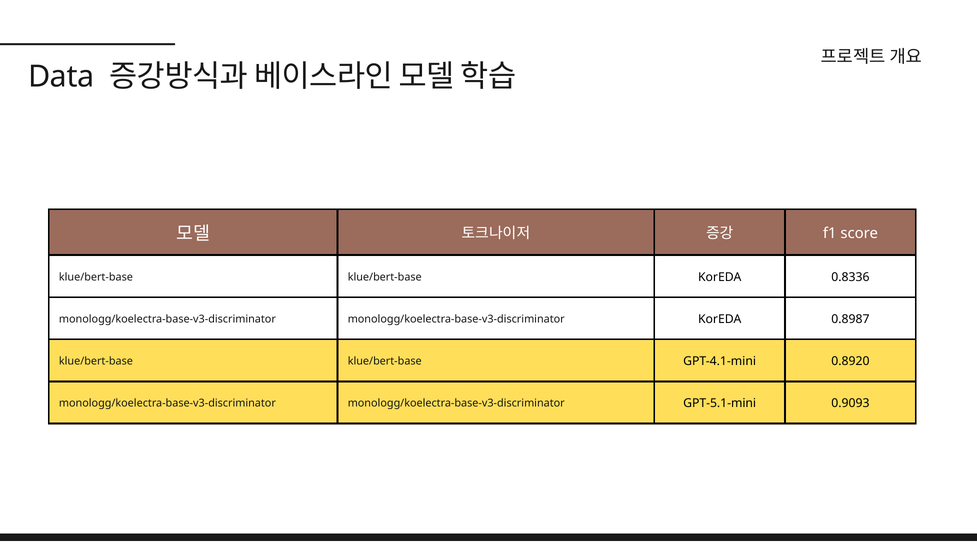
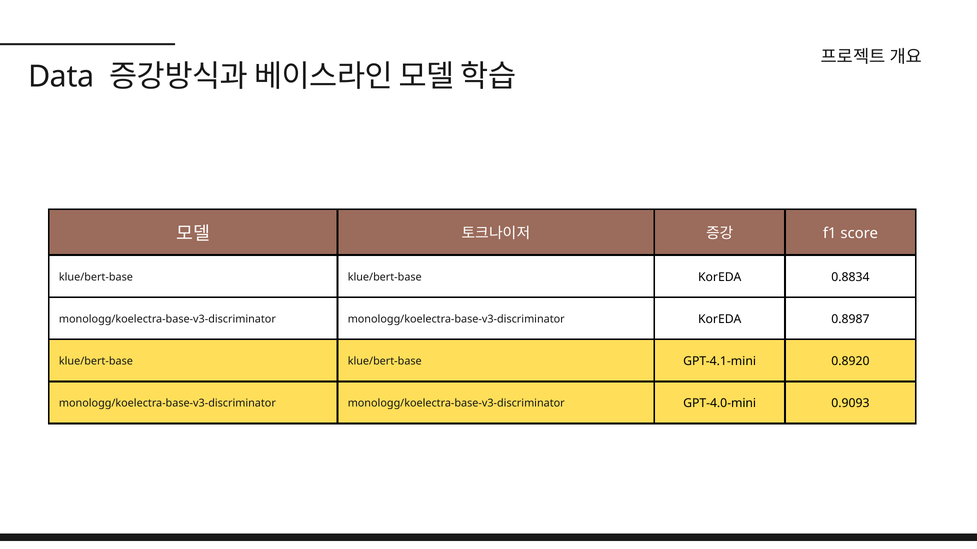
0.8336: 0.8336 -> 0.8834
GPT-5.1-mini: GPT-5.1-mini -> GPT-4.0-mini
